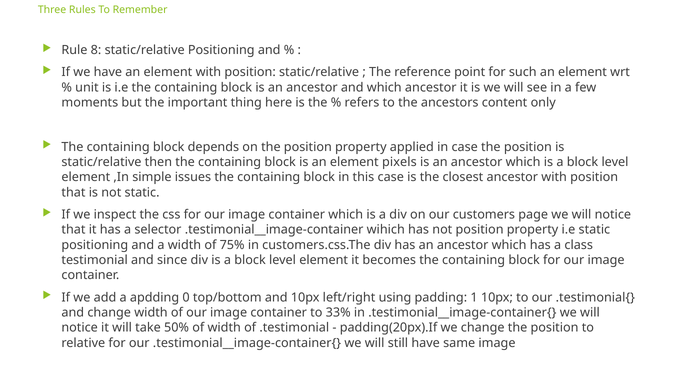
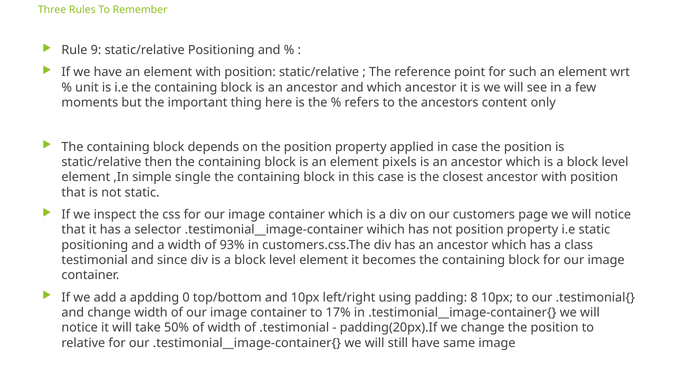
8: 8 -> 9
issues: issues -> single
75%: 75% -> 93%
1: 1 -> 8
33%: 33% -> 17%
